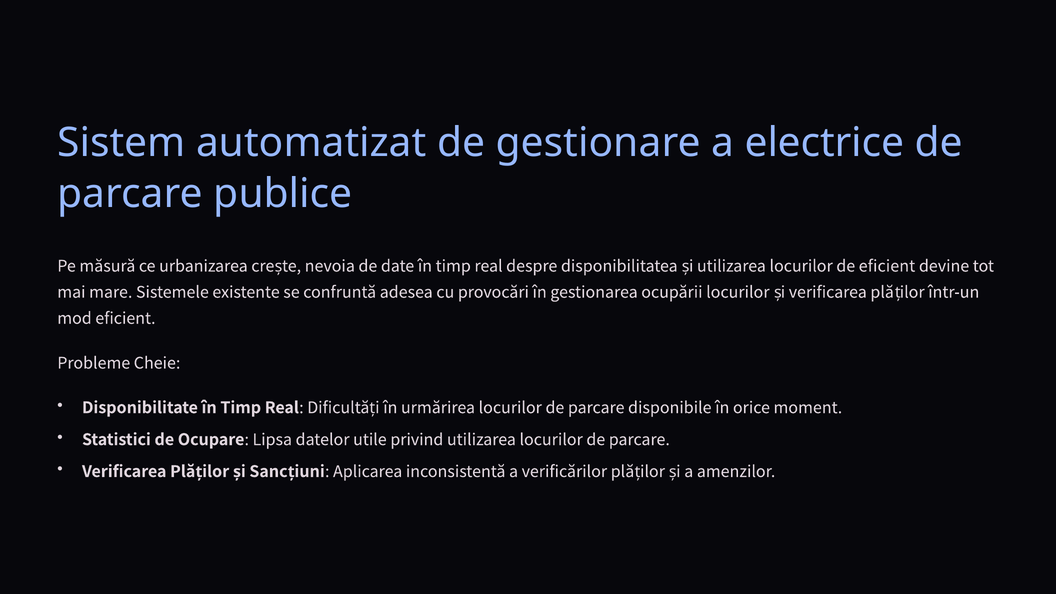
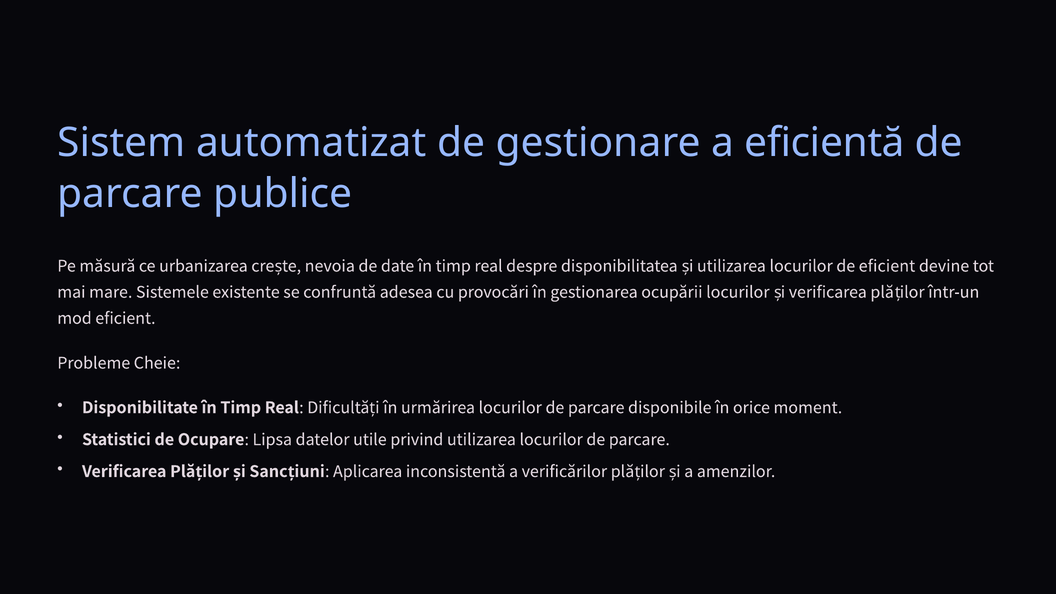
electrice: electrice -> eficientă
